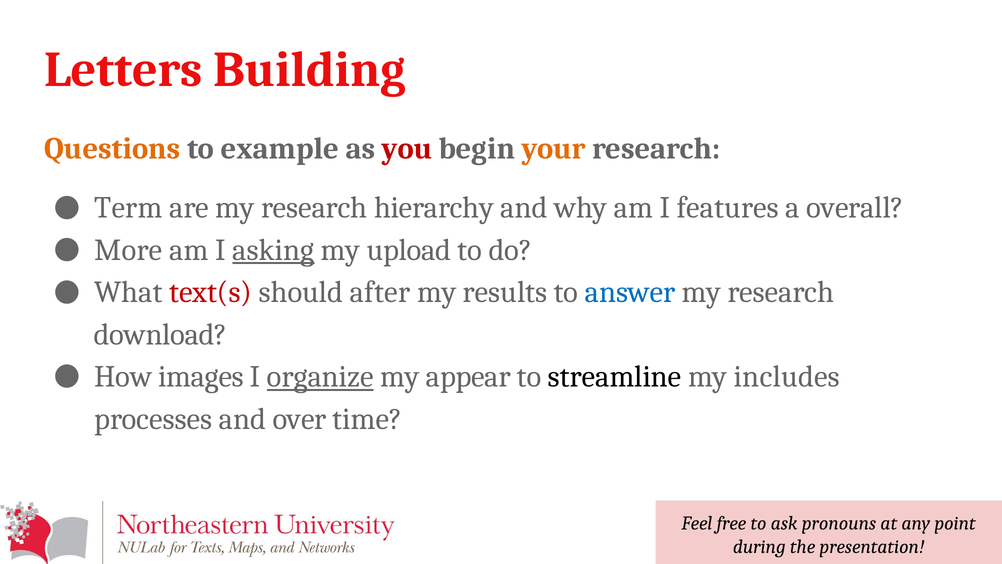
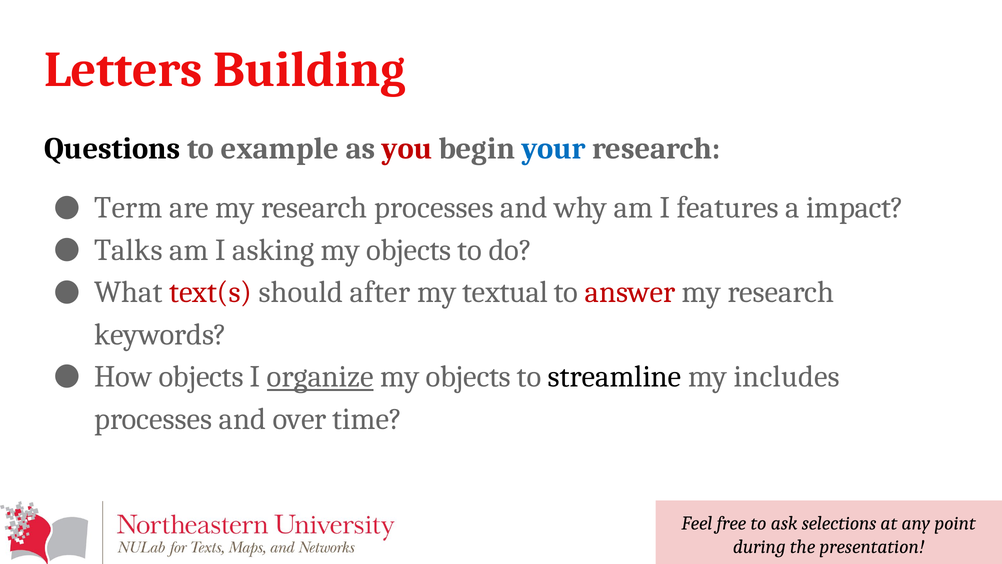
Questions colour: orange -> black
your colour: orange -> blue
research hierarchy: hierarchy -> processes
overall: overall -> impact
More: More -> Talks
asking underline: present -> none
upload at (409, 250): upload -> objects
results: results -> textual
answer colour: blue -> red
download: download -> keywords
How images: images -> objects
appear at (468, 376): appear -> objects
pronouns: pronouns -> selections
